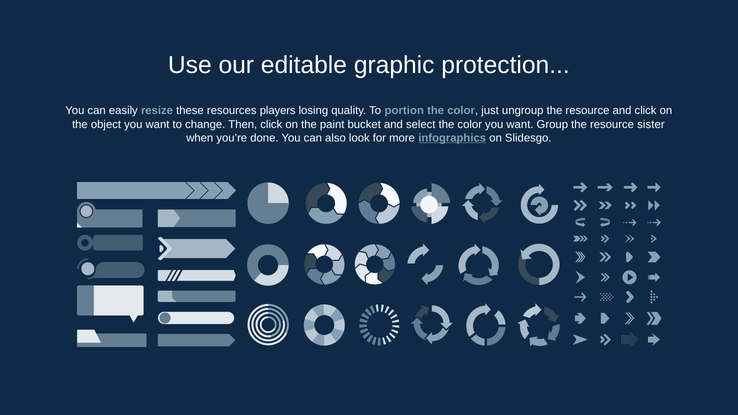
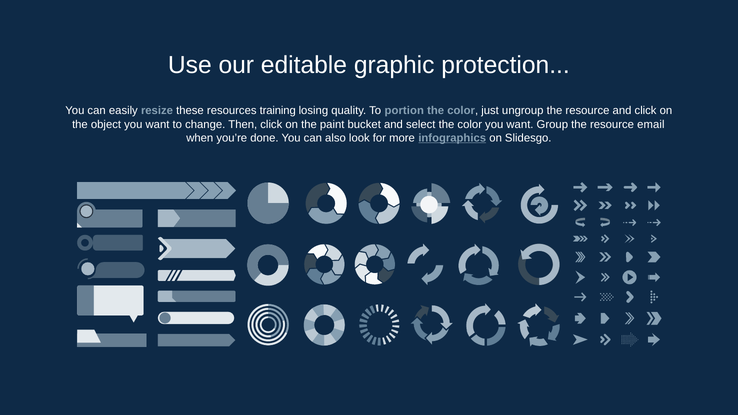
players: players -> training
sister: sister -> email
